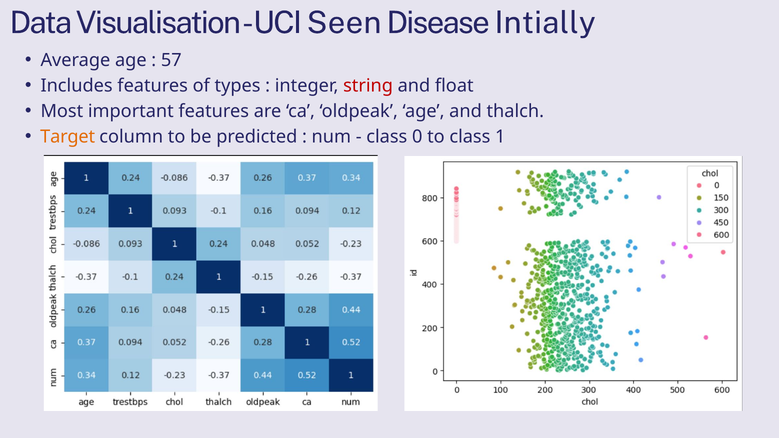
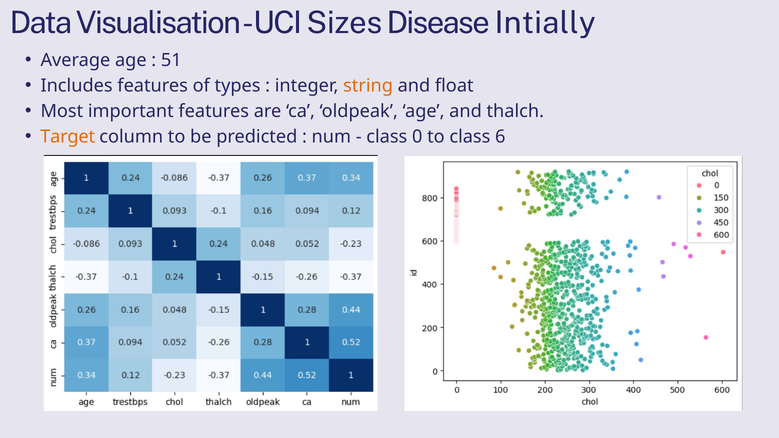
Seen: Seen -> Sizes
57: 57 -> 51
string colour: red -> orange
1: 1 -> 6
